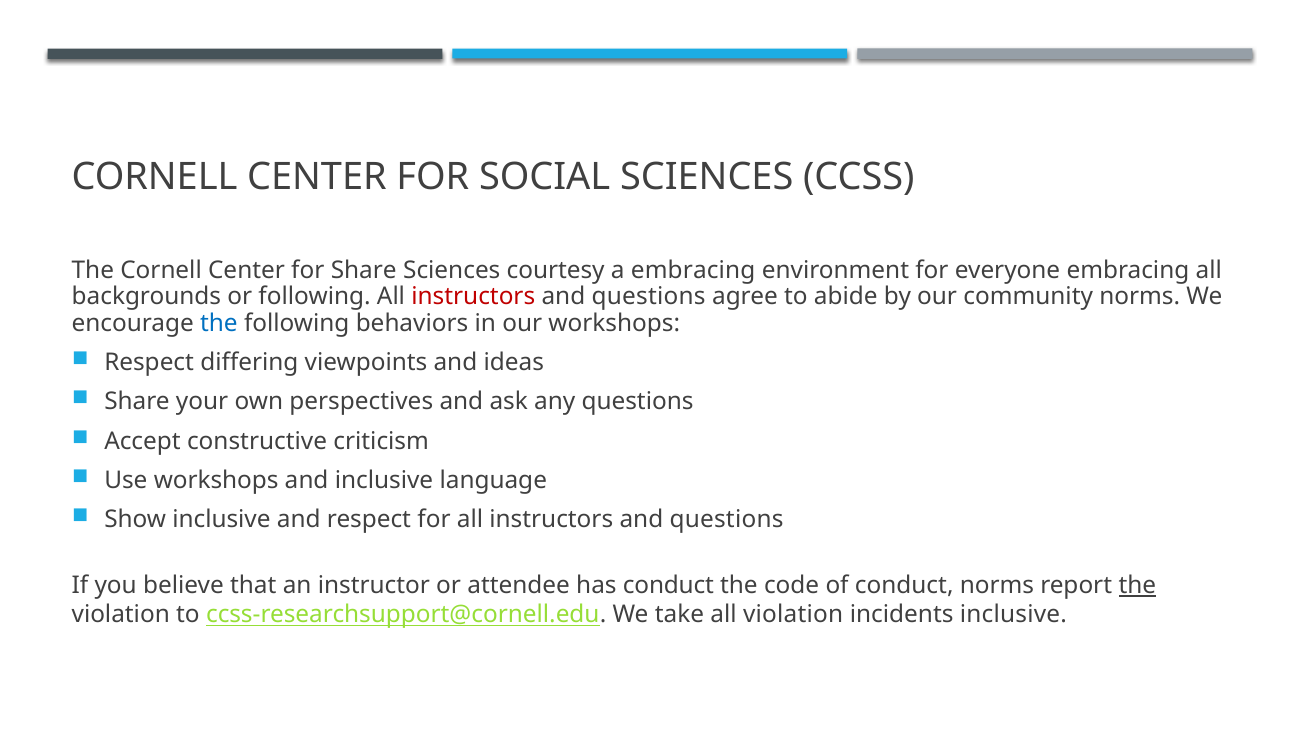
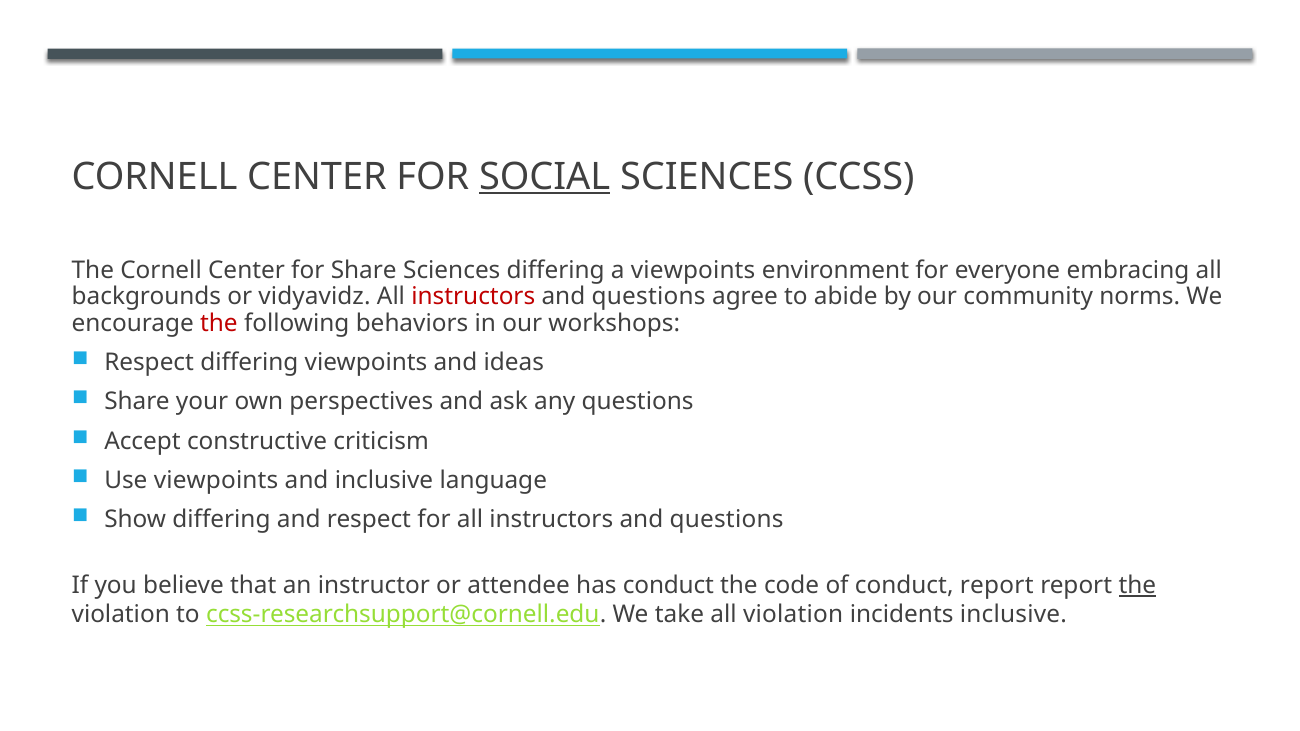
SOCIAL underline: none -> present
Sciences courtesy: courtesy -> differing
a embracing: embracing -> viewpoints
or following: following -> vidyavidz
the at (219, 323) colour: blue -> red
Use workshops: workshops -> viewpoints
Show inclusive: inclusive -> differing
conduct norms: norms -> report
